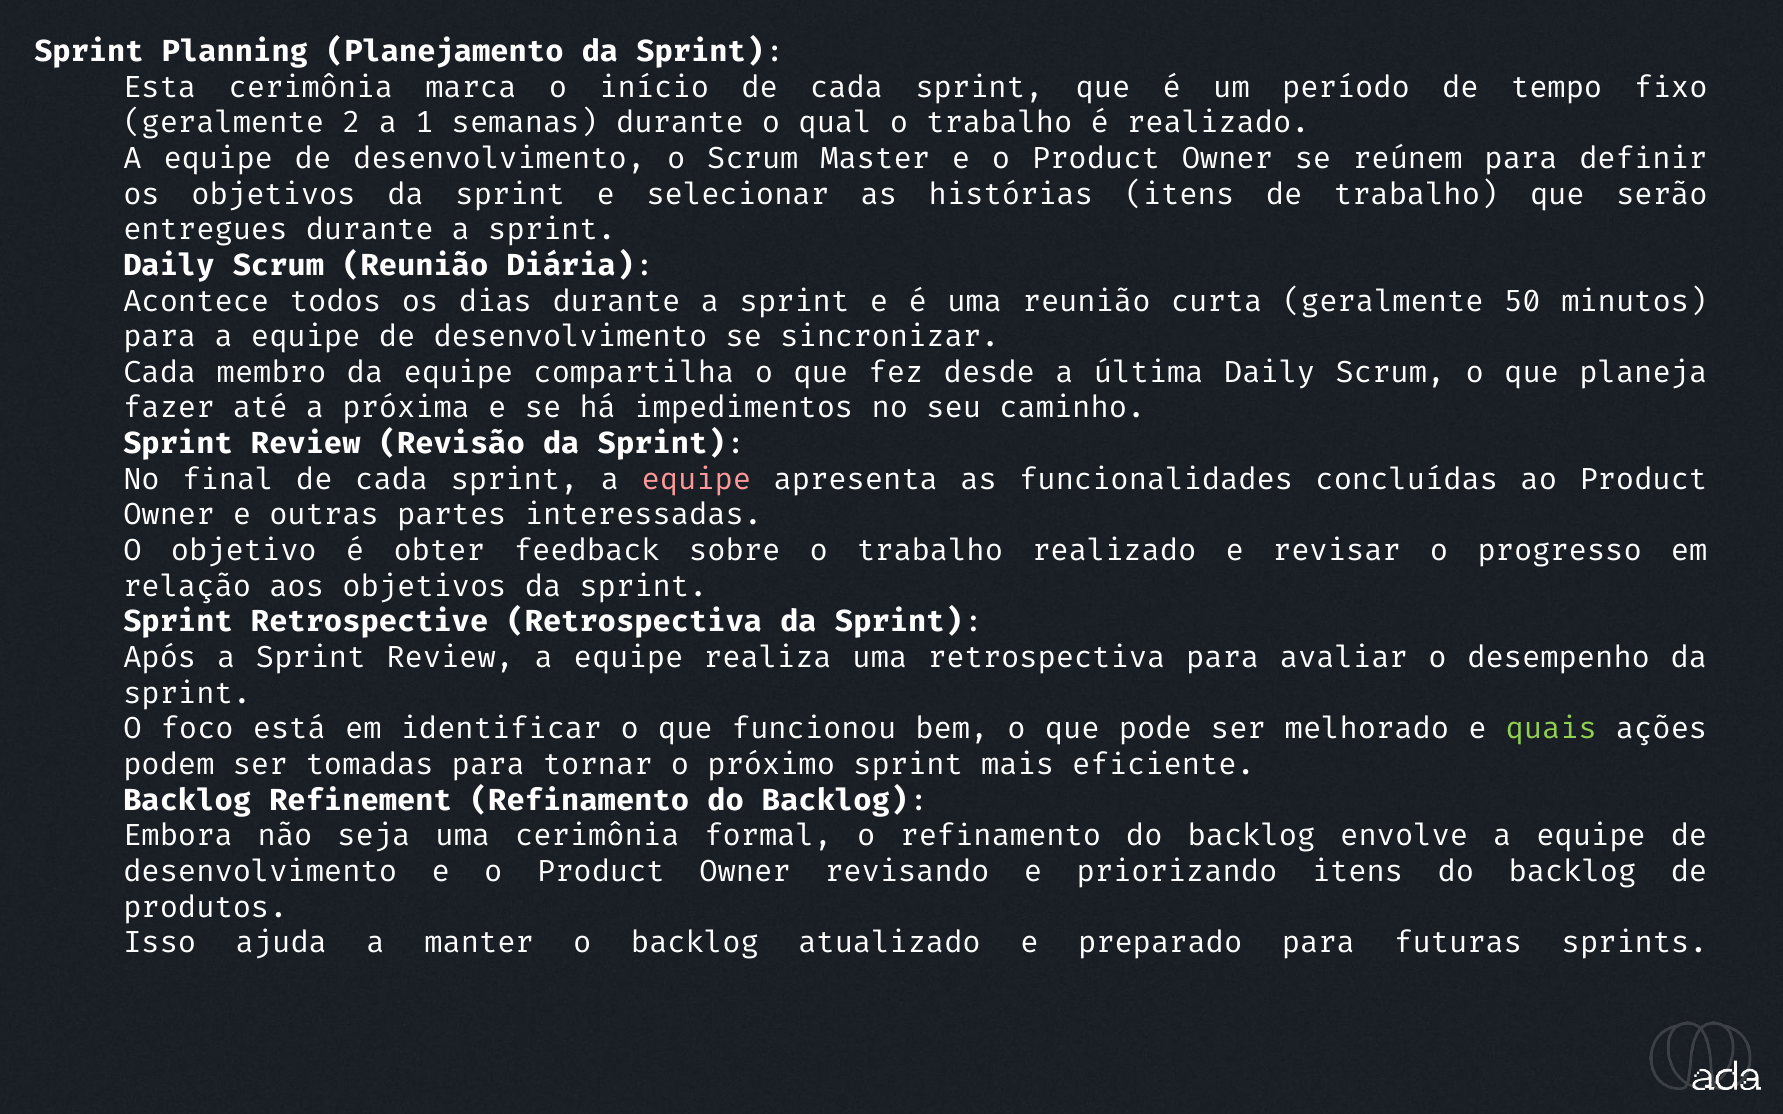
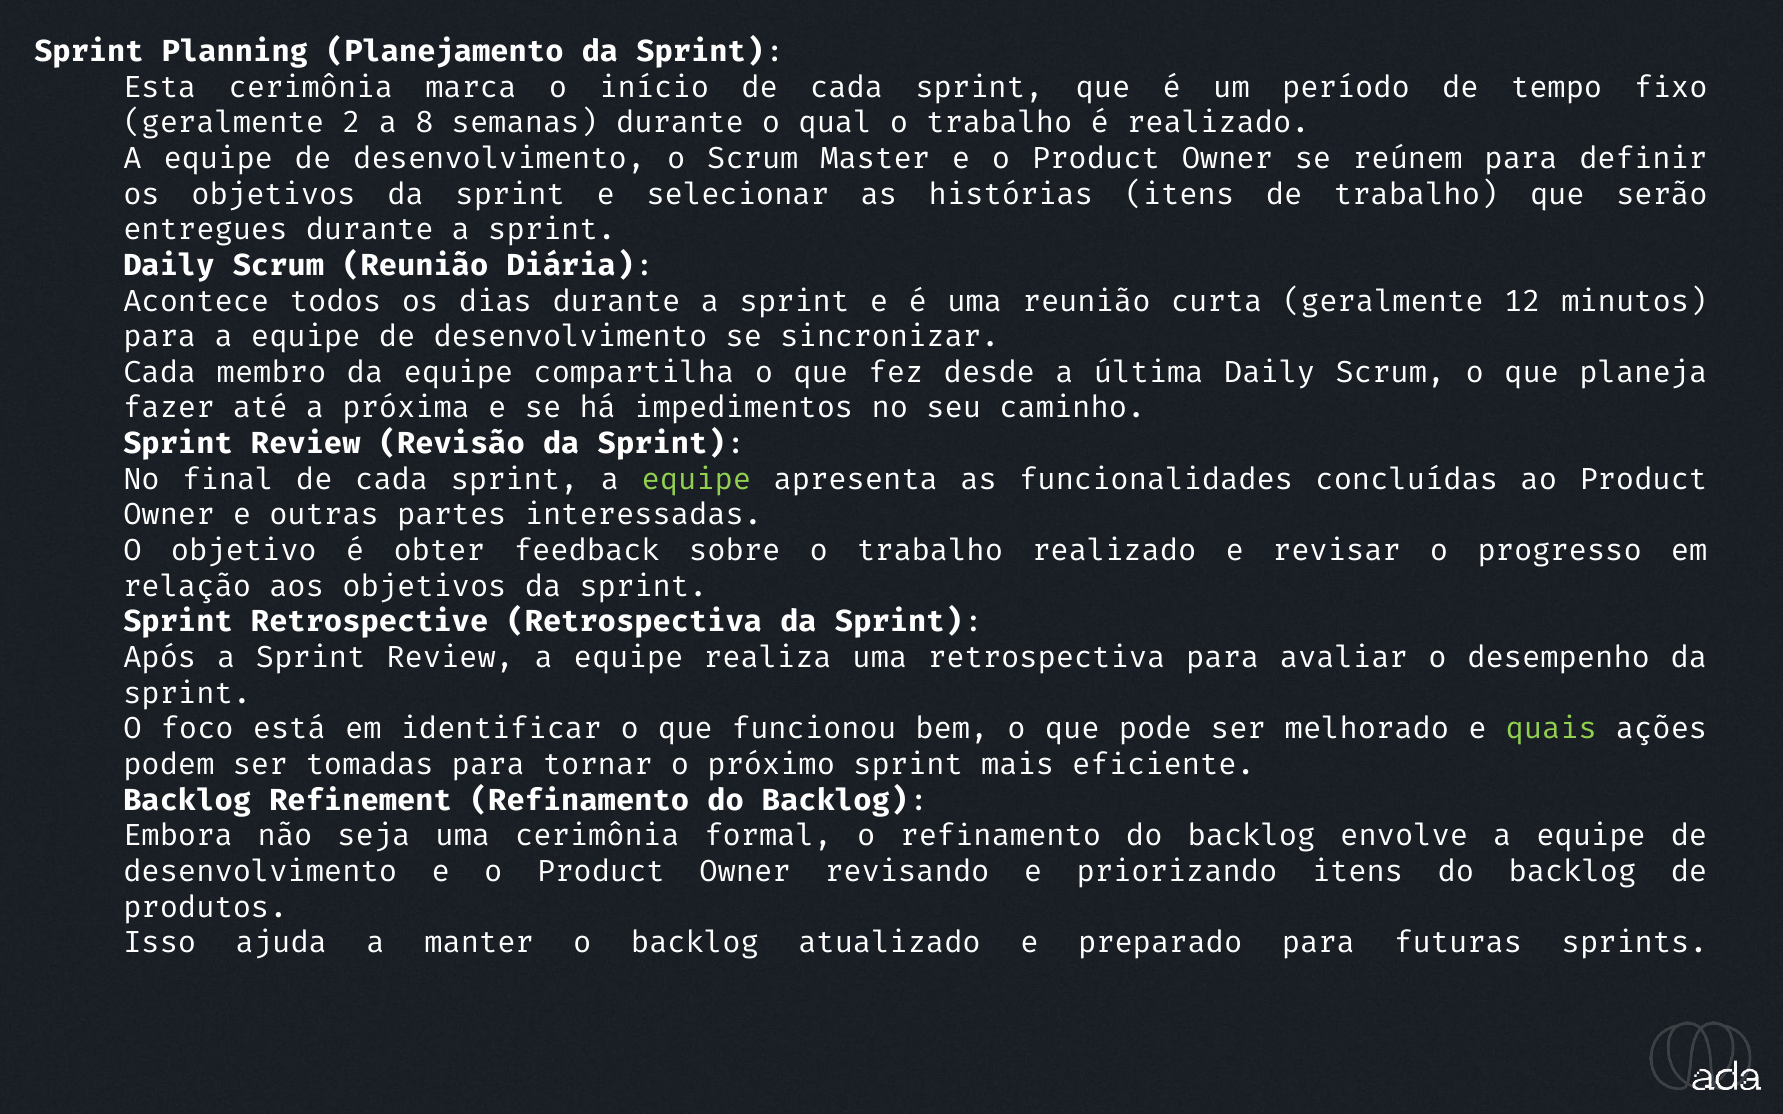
1: 1 -> 8
50: 50 -> 12
equipe at (696, 480) colour: pink -> light green
